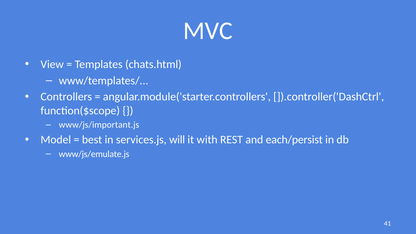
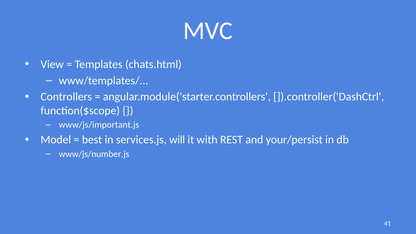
each/persist: each/persist -> your/persist
www/js/emulate.js: www/js/emulate.js -> www/js/number.js
